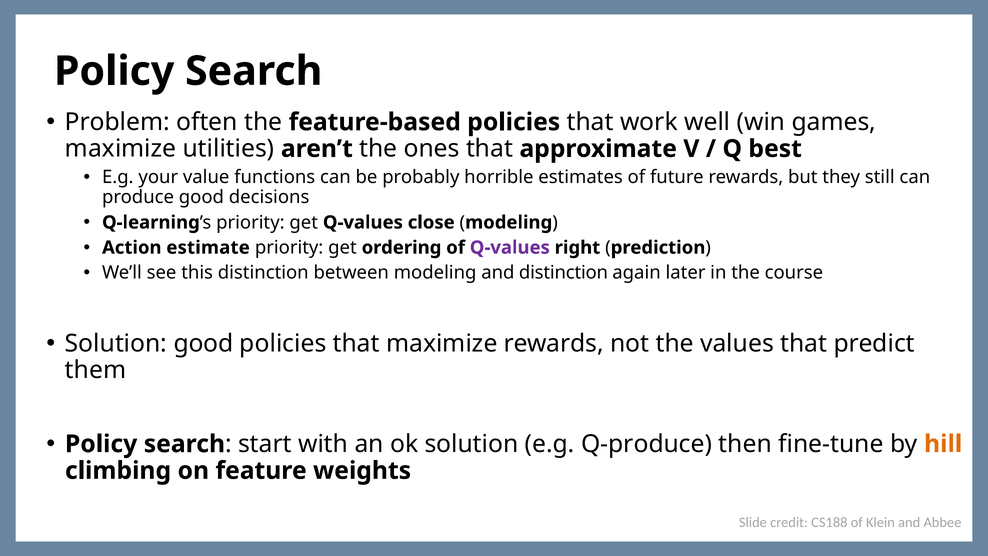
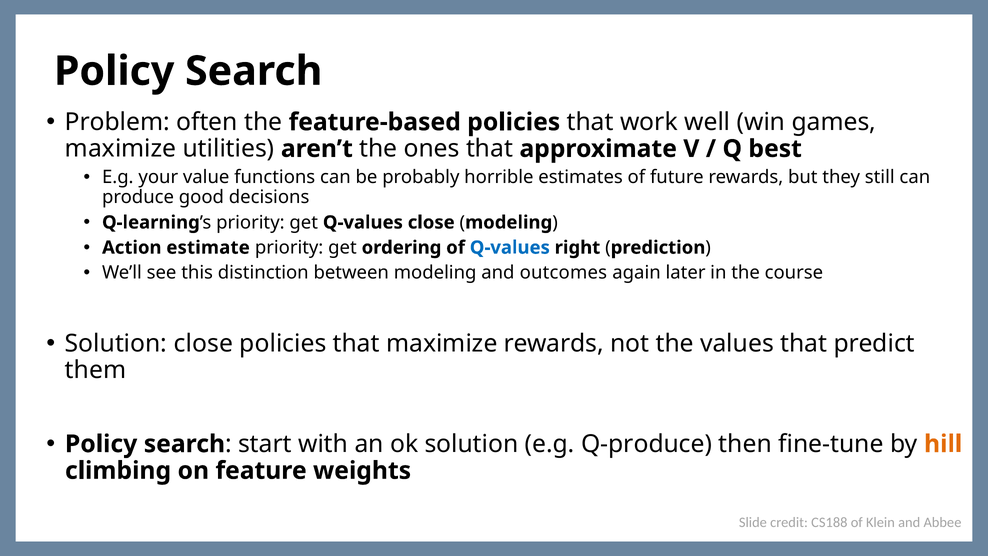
Q-values at (510, 248) colour: purple -> blue
and distinction: distinction -> outcomes
Solution good: good -> close
